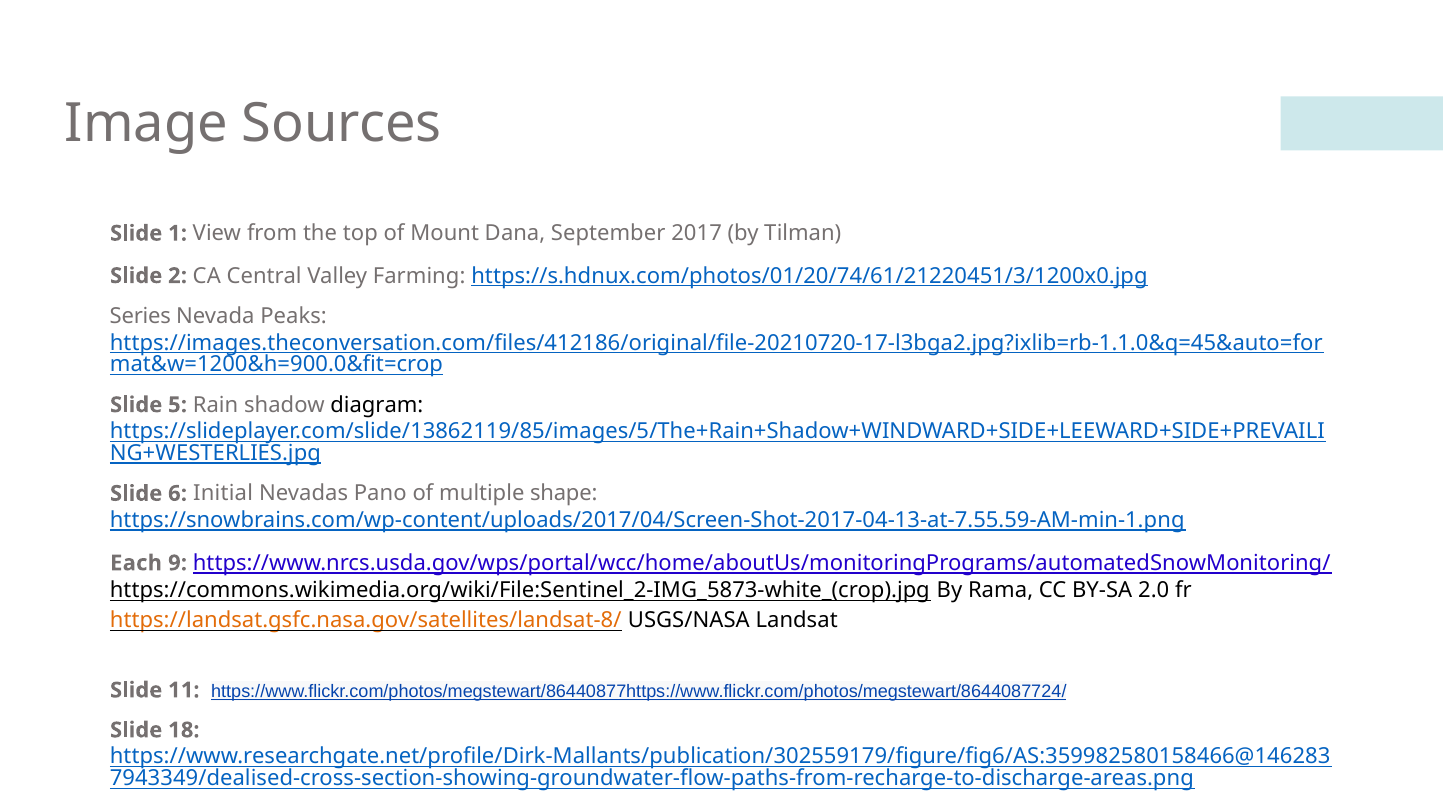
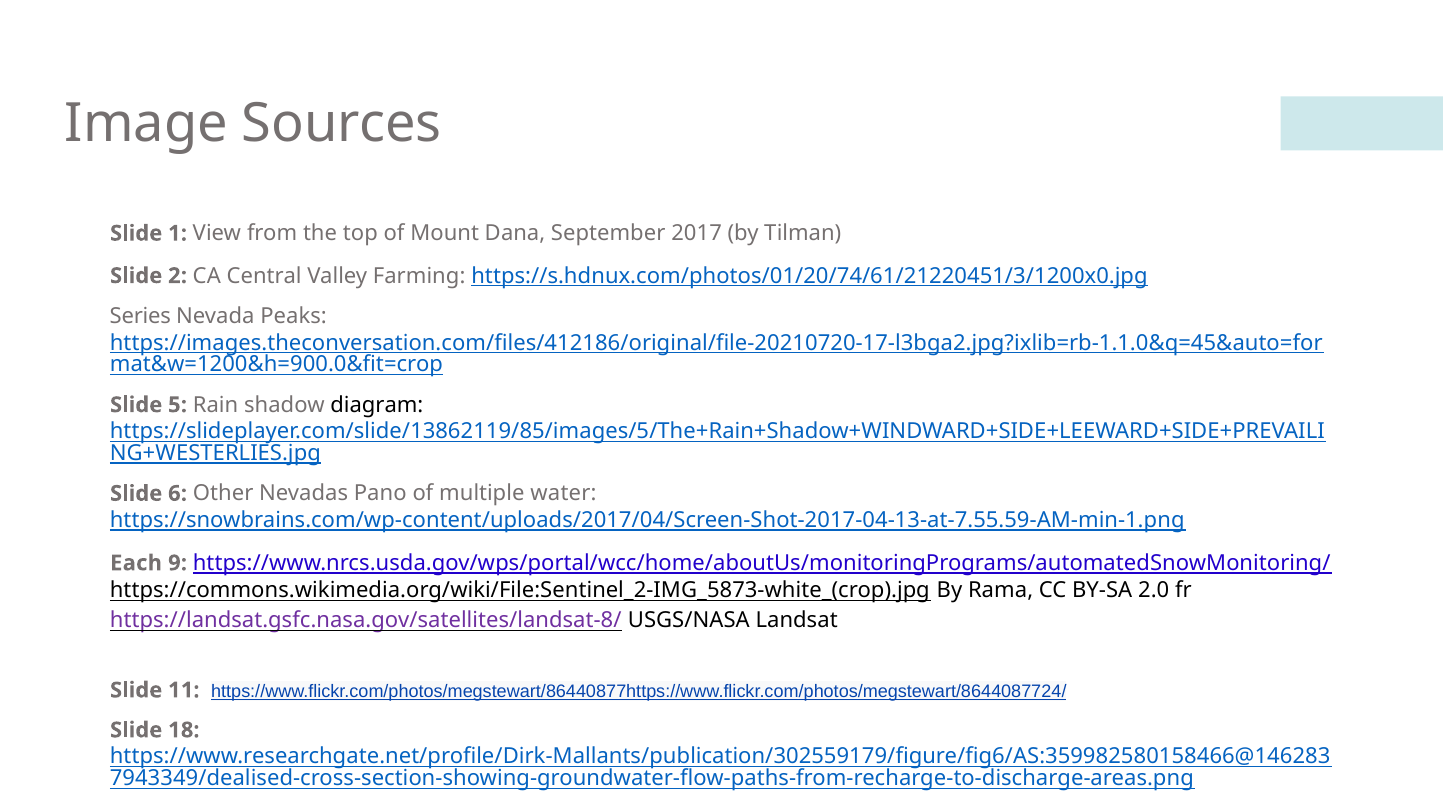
Initial: Initial -> Other
shape: shape -> water
https://landsat.gsfc.nasa.gov/satellites/landsat-8/ colour: orange -> purple
